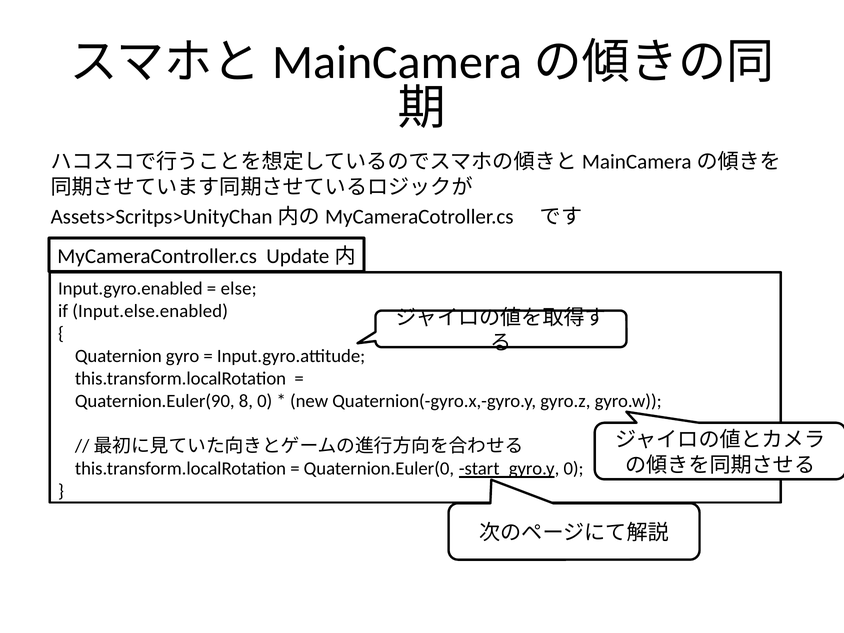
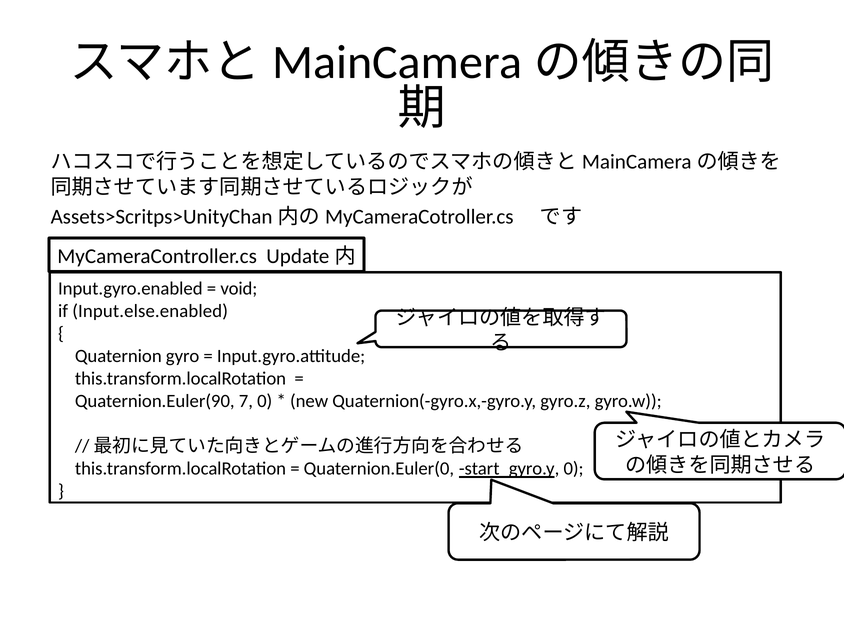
else: else -> void
8: 8 -> 7
